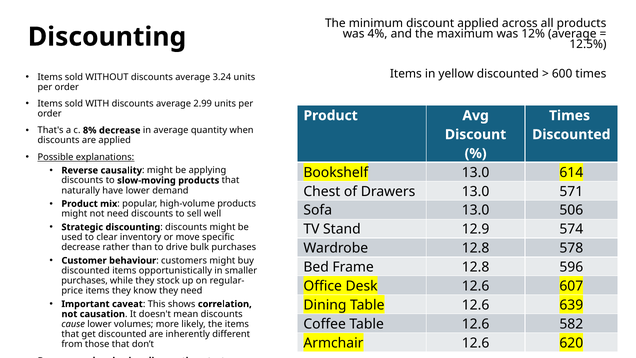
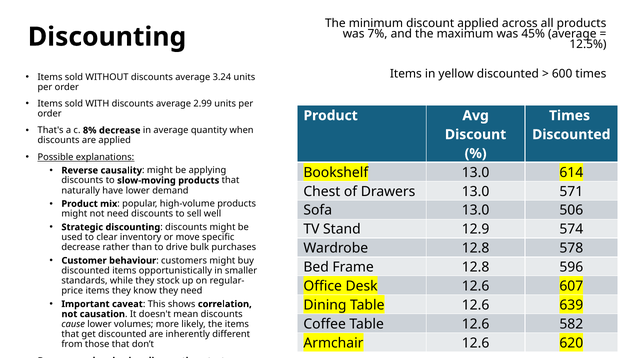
4%: 4% -> 7%
12%: 12% -> 45%
purchases at (85, 280): purchases -> standards
